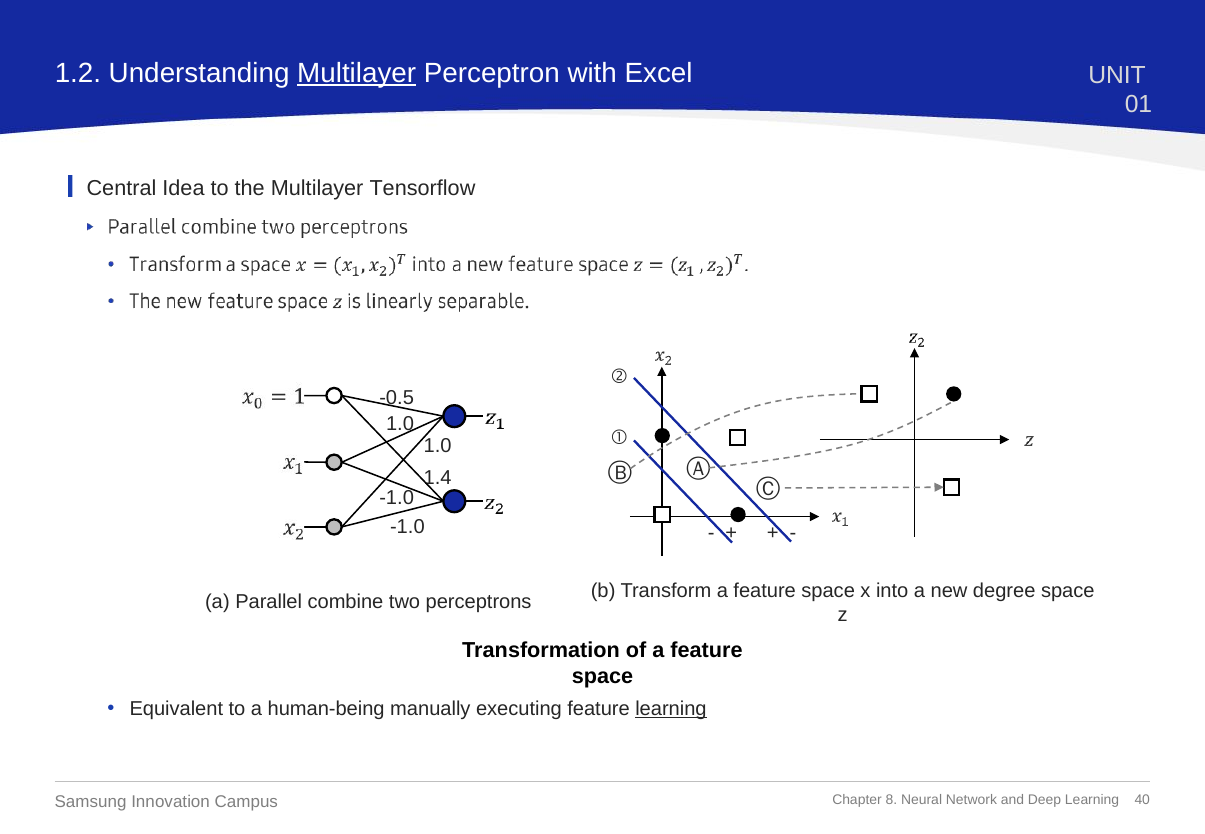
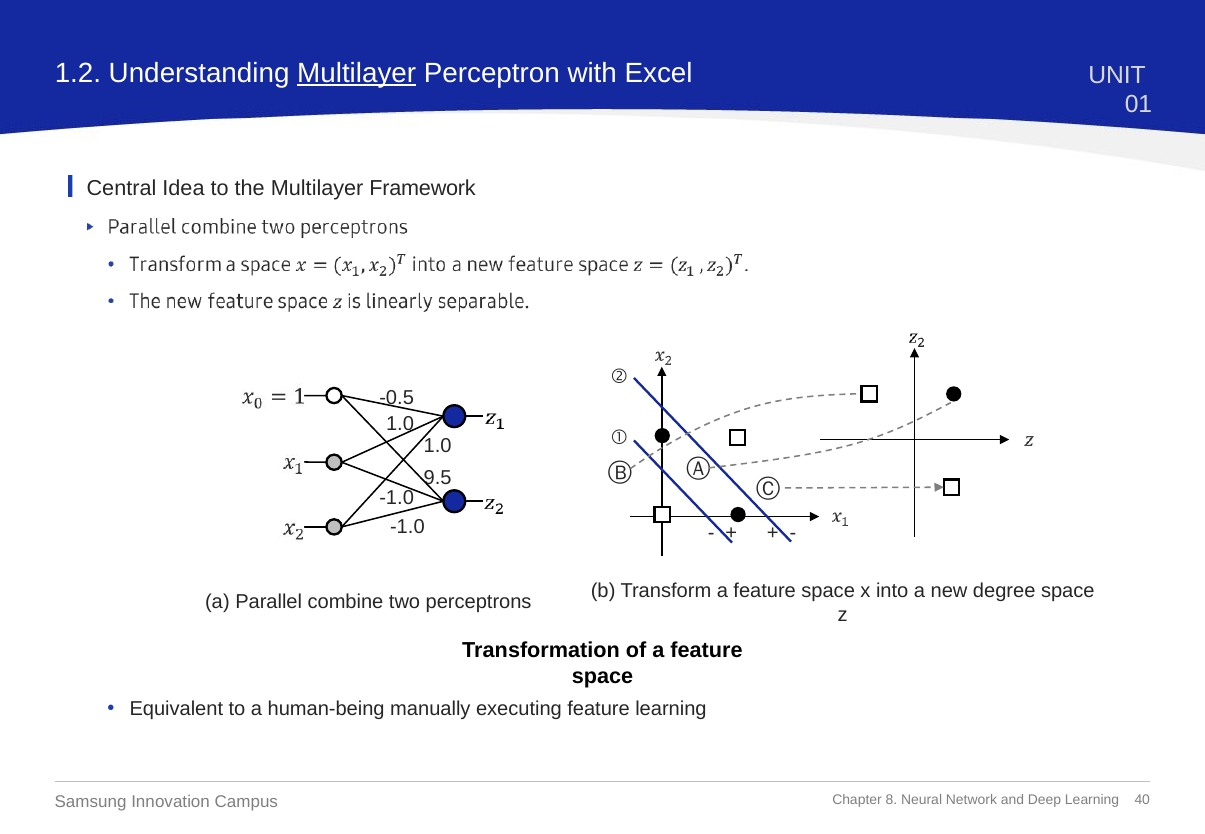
Tensorflow: Tensorflow -> Framework
1.4: 1.4 -> 9.5
learning at (671, 709) underline: present -> none
